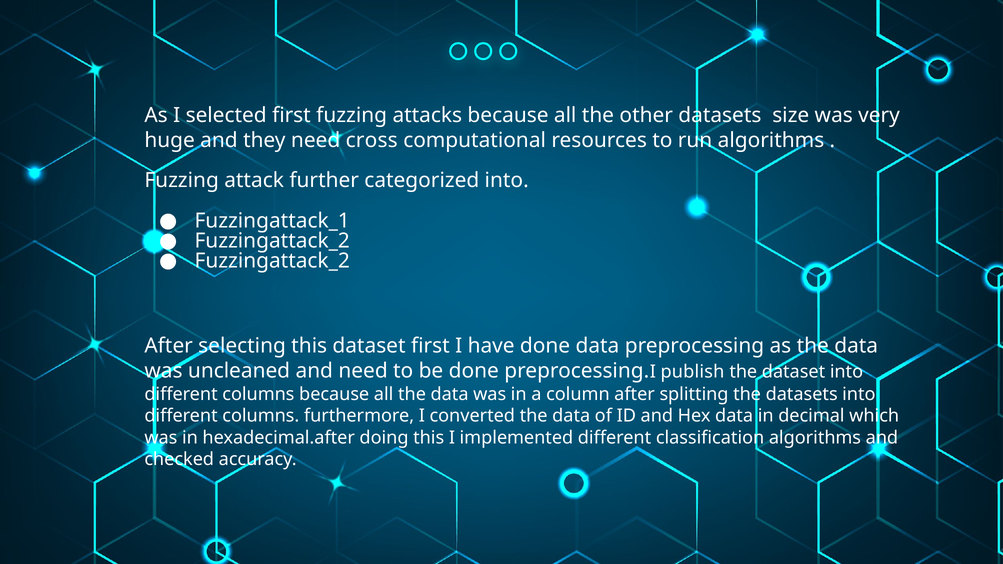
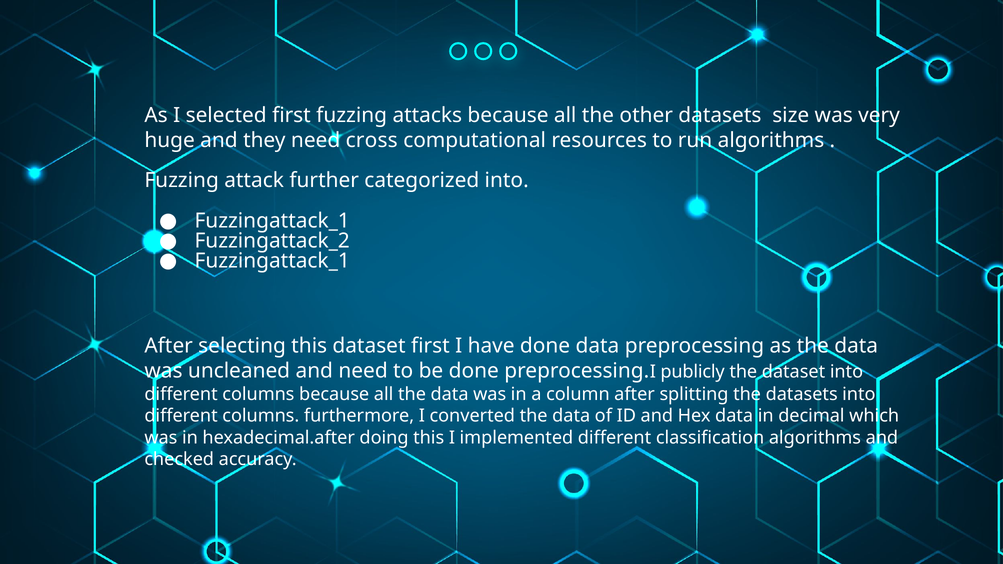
Fuzzingattack_2 at (272, 261): Fuzzingattack_2 -> Fuzzingattack_1
publish: publish -> publicly
